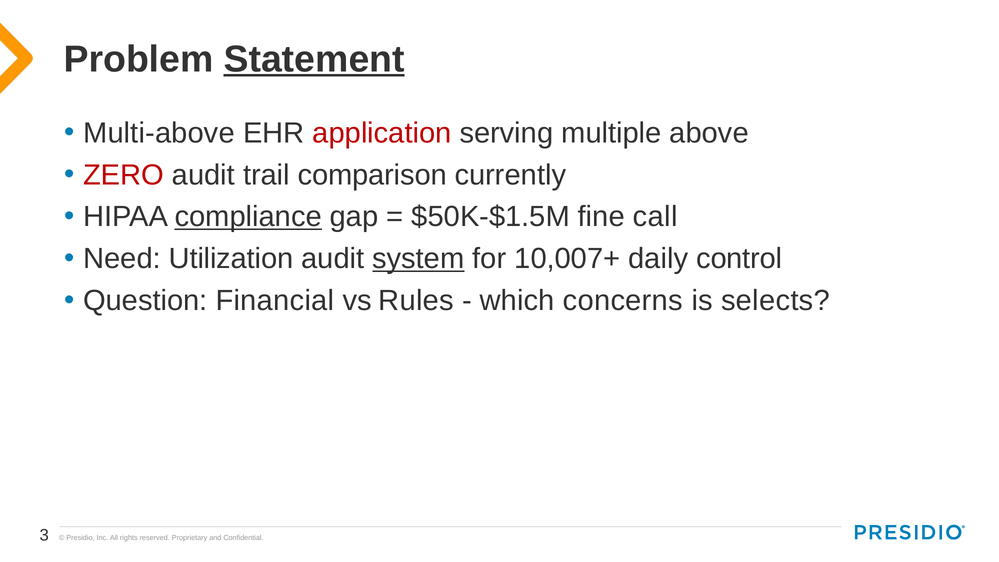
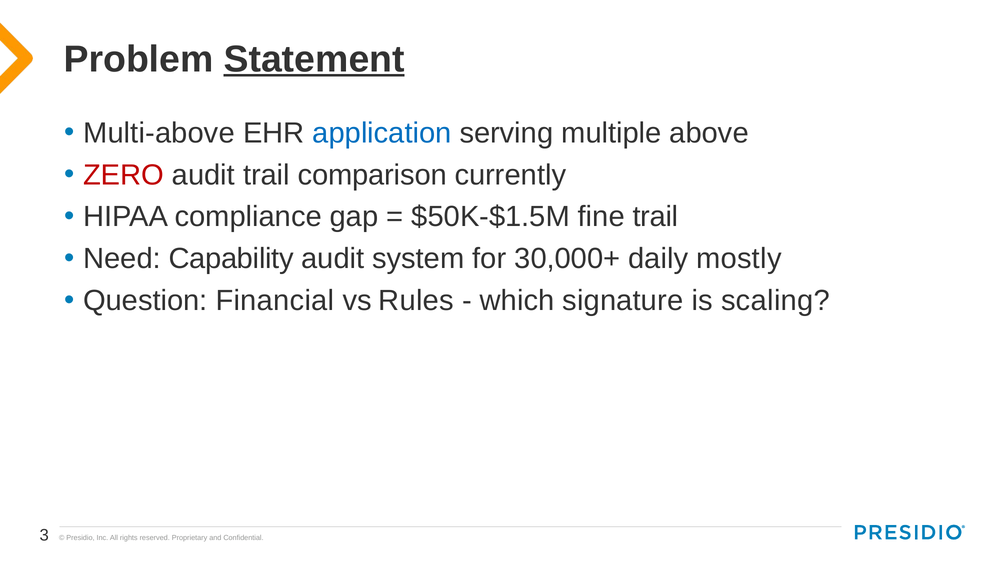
application colour: red -> blue
compliance underline: present -> none
fine call: call -> trail
Utilization: Utilization -> Capability
system underline: present -> none
10,007+: 10,007+ -> 30,000+
control: control -> mostly
concerns: concerns -> signature
selects: selects -> scaling
